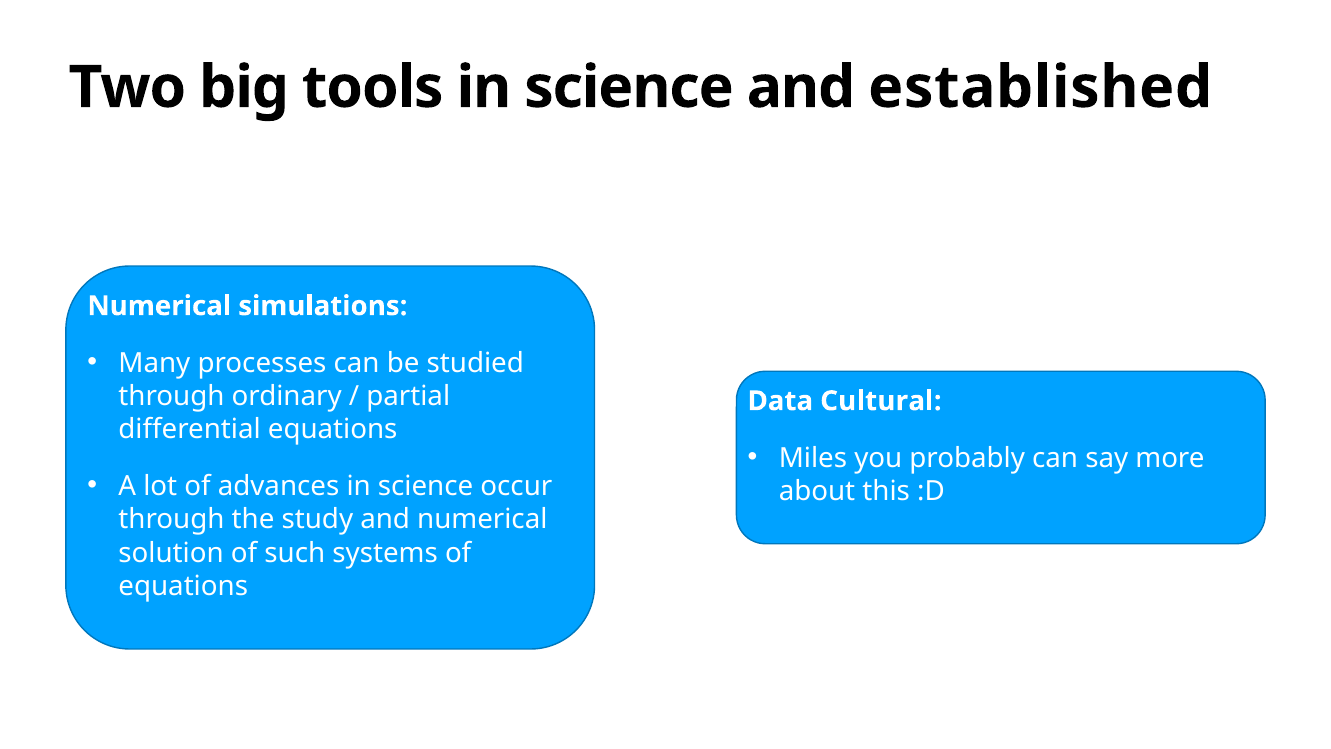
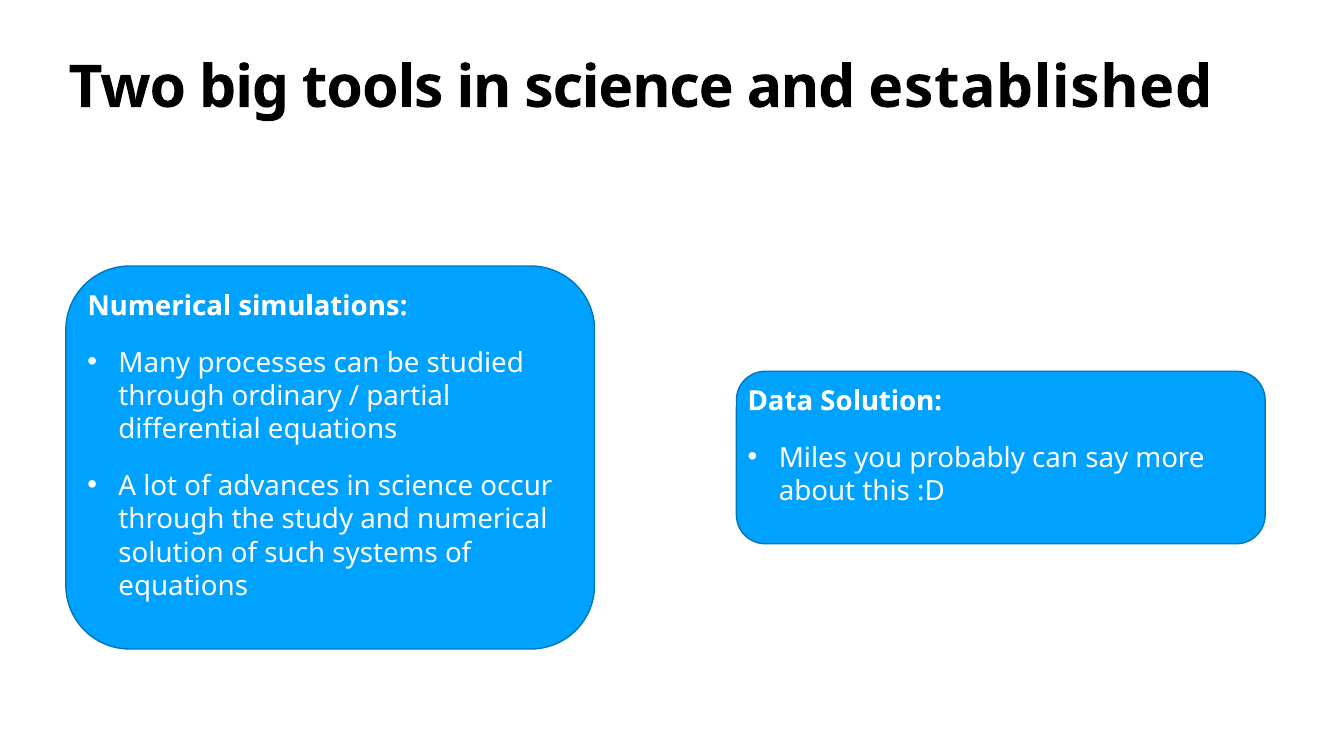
Data Cultural: Cultural -> Solution
